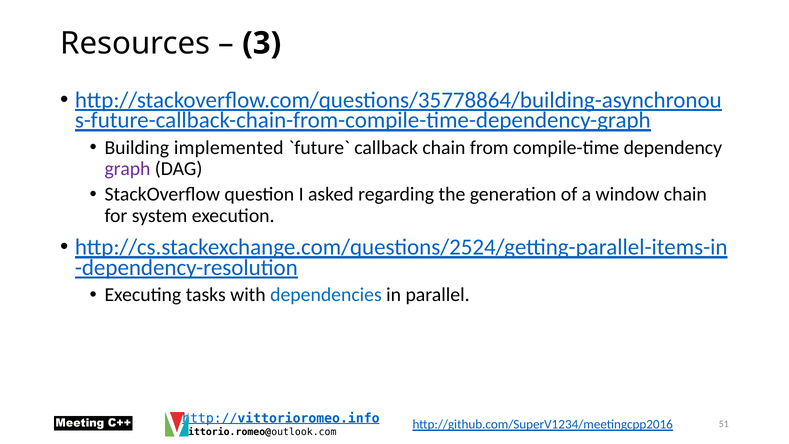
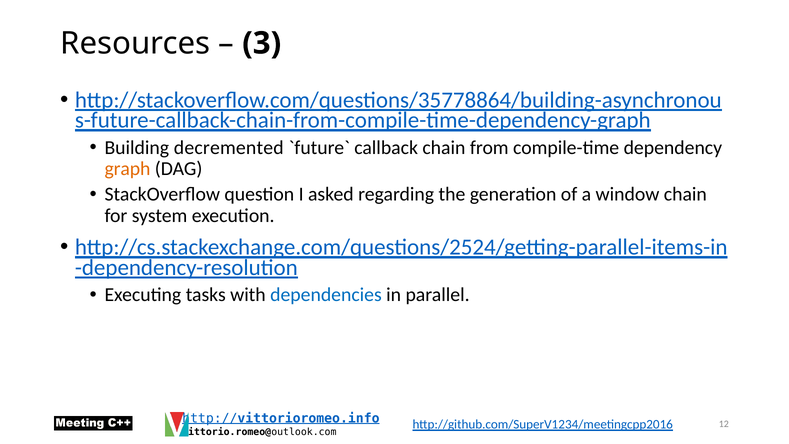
implemented: implemented -> decremented
graph colour: purple -> orange
51: 51 -> 12
